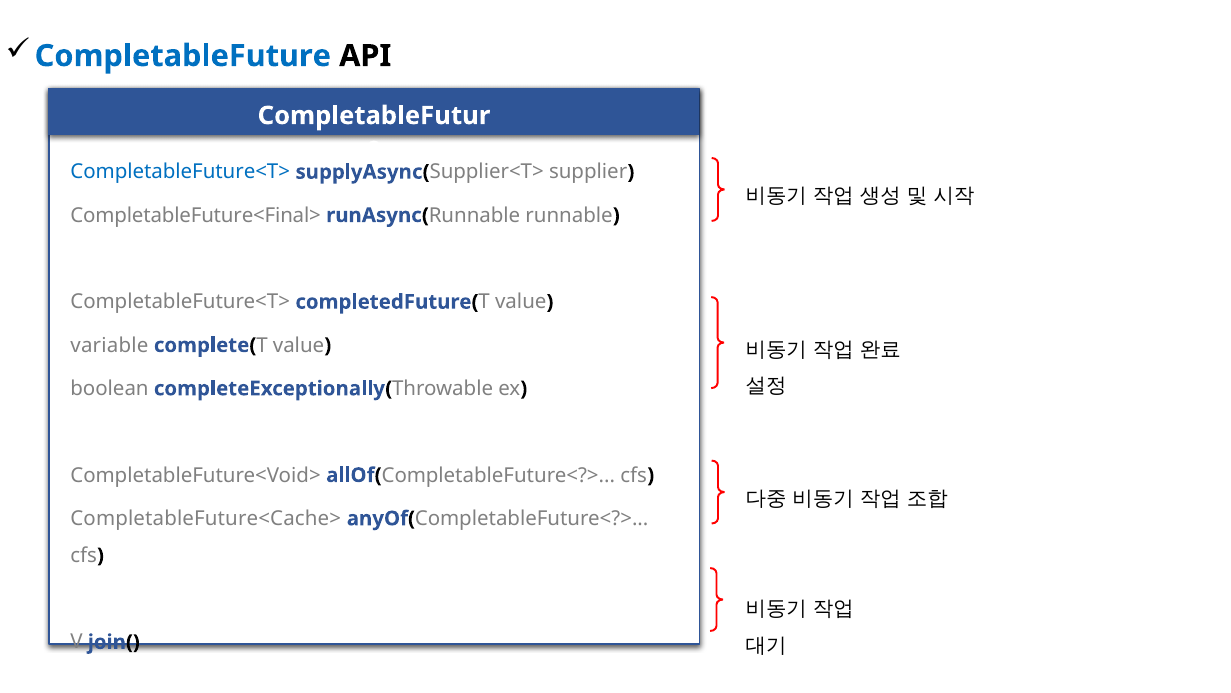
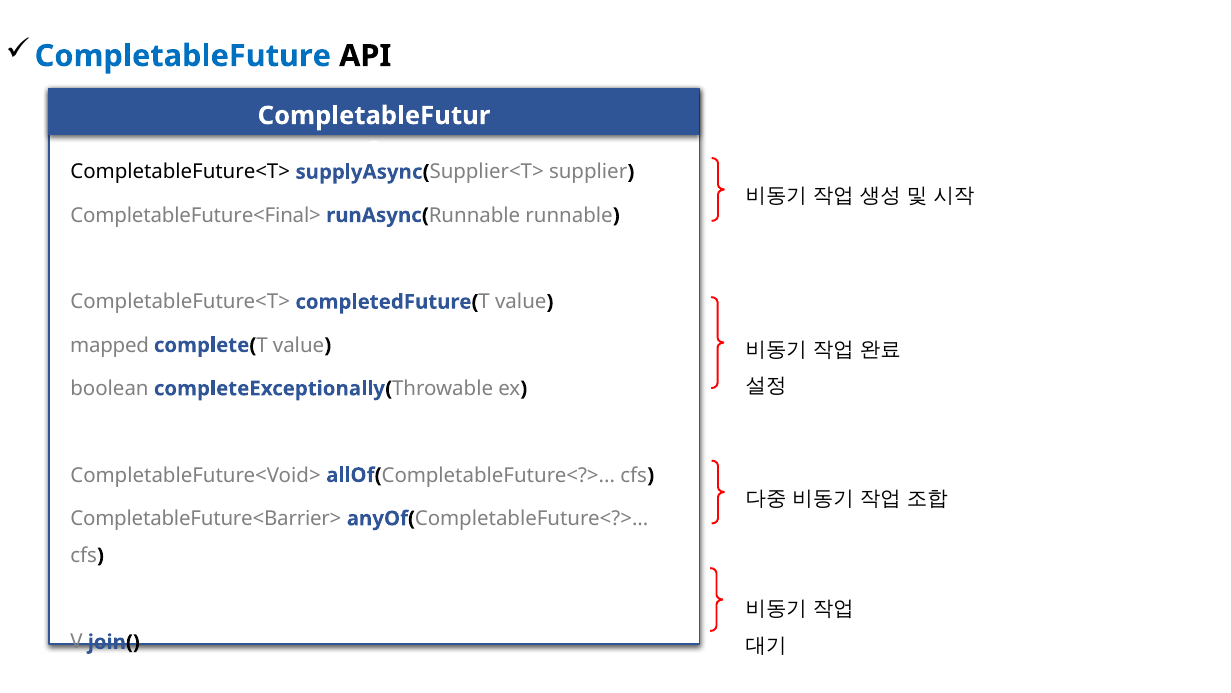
CompletableFuture<T> at (180, 172) colour: blue -> black
variable: variable -> mapped
CompletableFuture<Cache>: CompletableFuture<Cache> -> CompletableFuture<Barrier>
